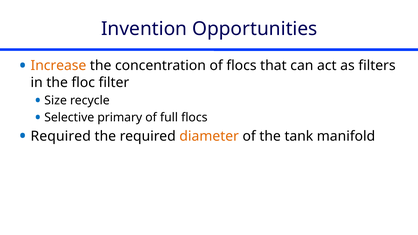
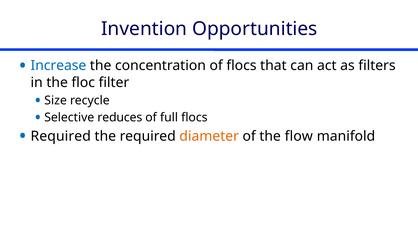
Increase colour: orange -> blue
primary: primary -> reduces
tank: tank -> flow
